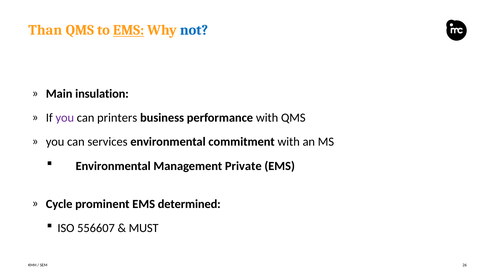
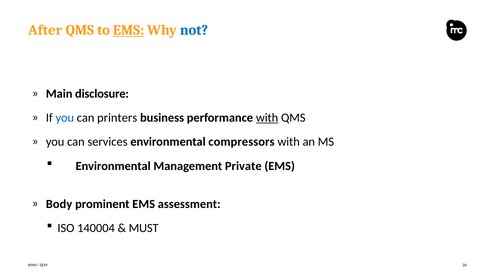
Than: Than -> After
insulation: insulation -> disclosure
you at (65, 118) colour: purple -> blue
with at (267, 118) underline: none -> present
commitment: commitment -> compressors
Cycle: Cycle -> Body
determined: determined -> assessment
556607: 556607 -> 140004
